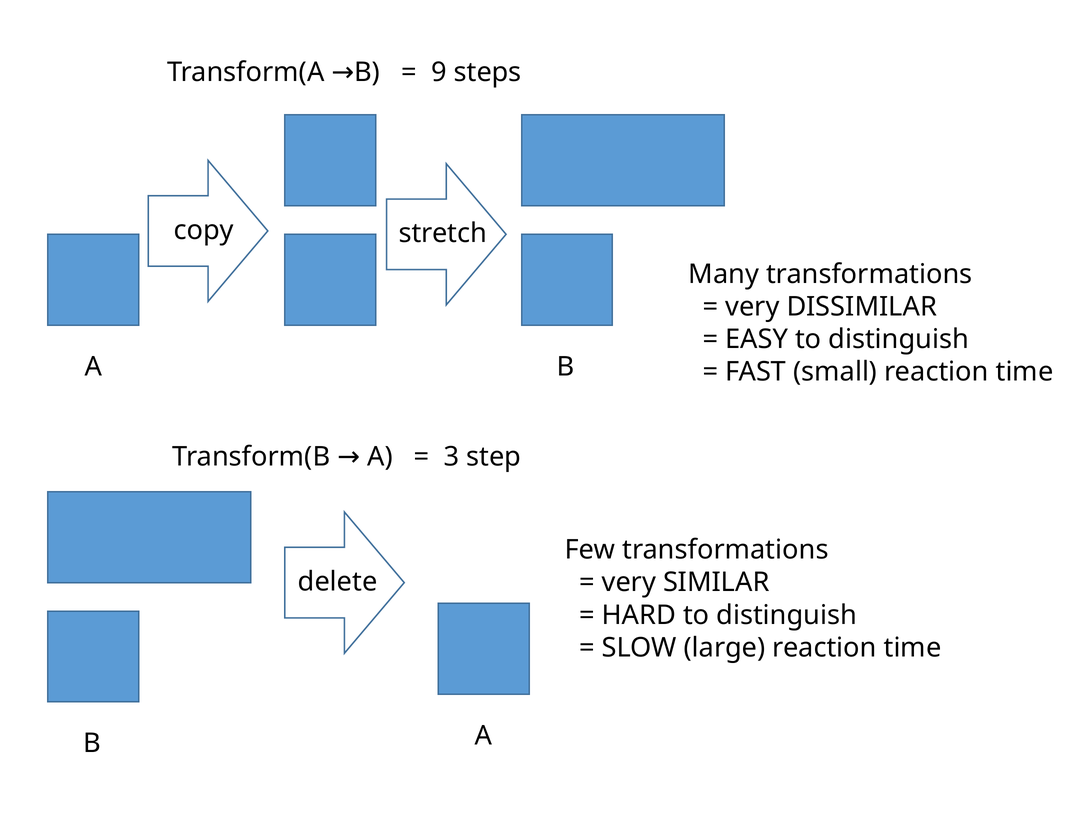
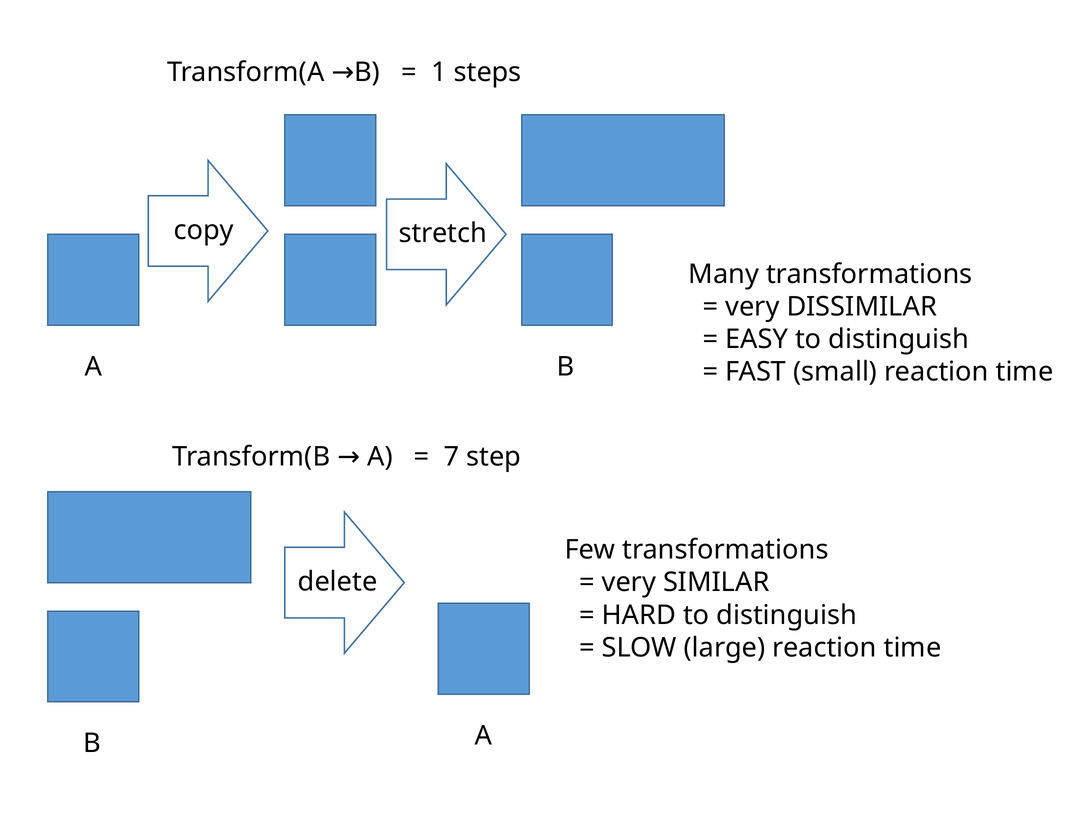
9: 9 -> 1
3: 3 -> 7
